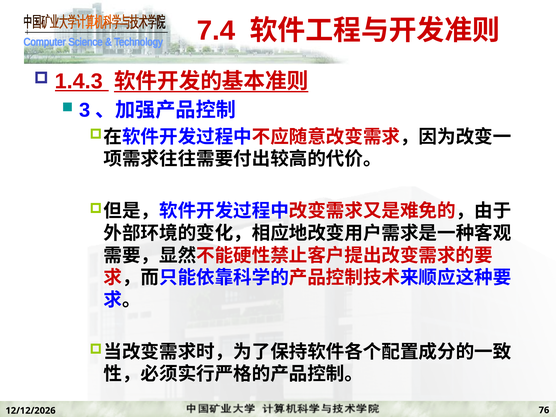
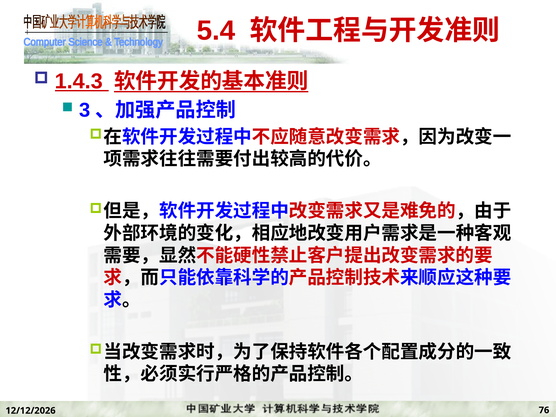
7.4: 7.4 -> 5.4
